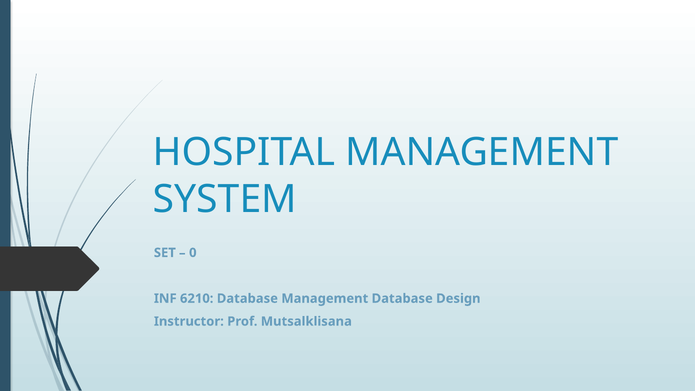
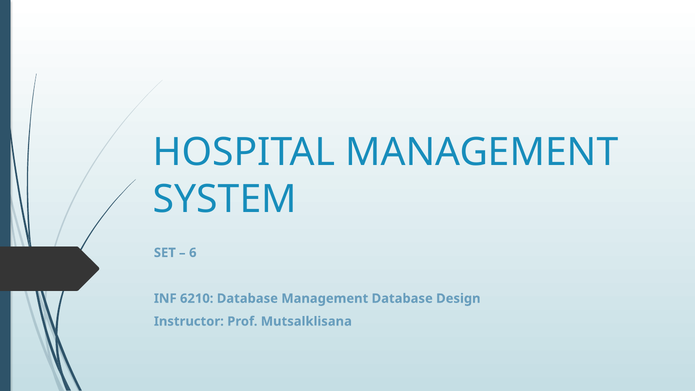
0: 0 -> 6
